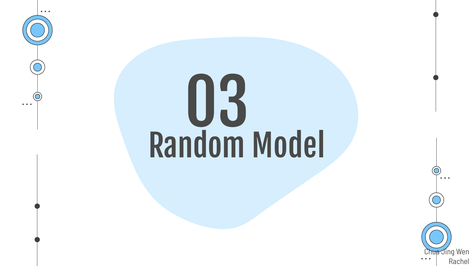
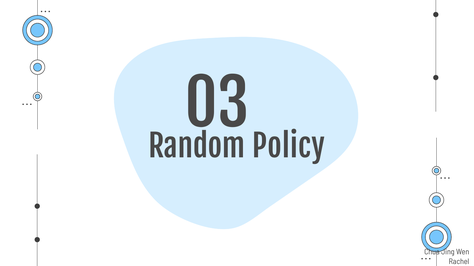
Model: Model -> Policy
